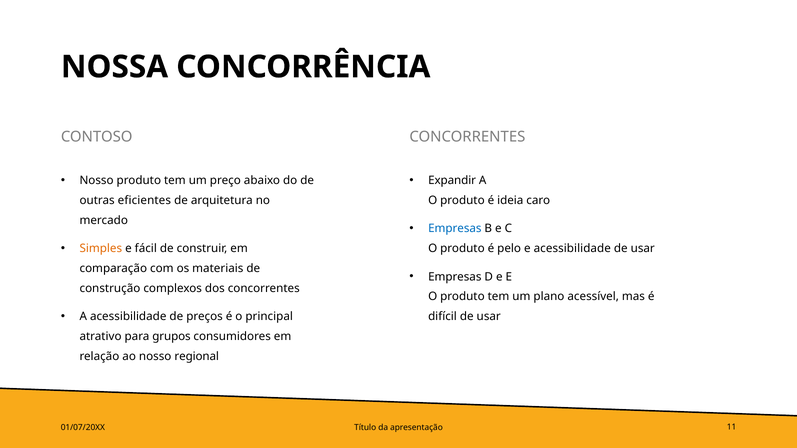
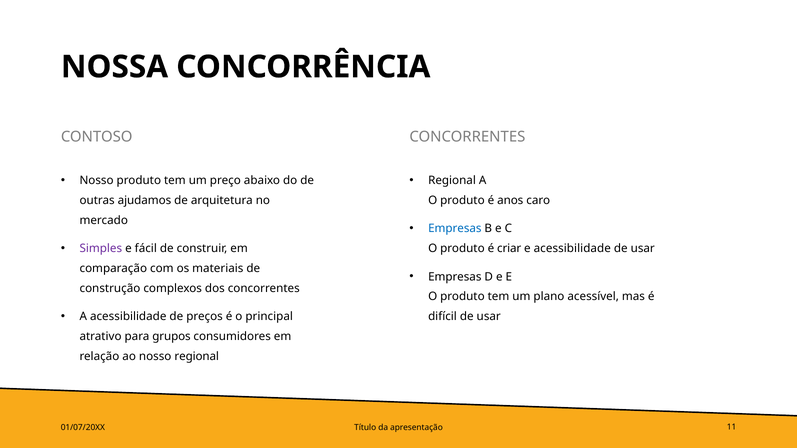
Expandir at (452, 181): Expandir -> Regional
eficientes: eficientes -> ajudamos
ideia: ideia -> anos
Simples colour: orange -> purple
pelo: pelo -> criar
